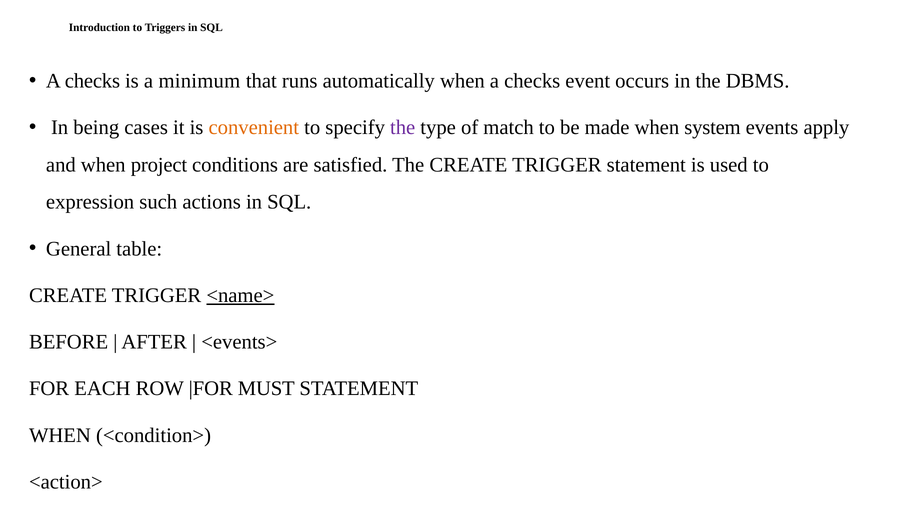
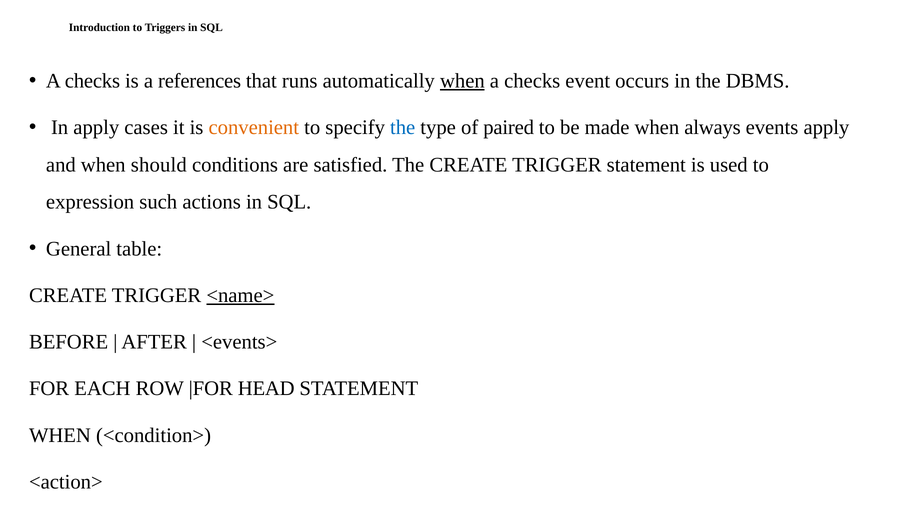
minimum: minimum -> references
when at (462, 81) underline: none -> present
In being: being -> apply
the at (403, 128) colour: purple -> blue
match: match -> paired
system: system -> always
project: project -> should
MUST: MUST -> HEAD
